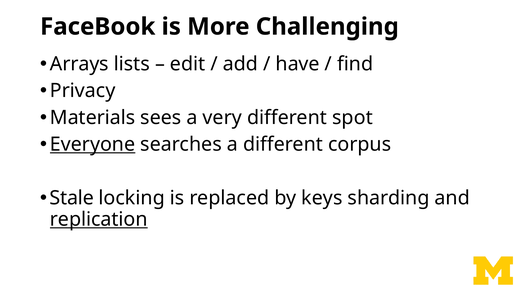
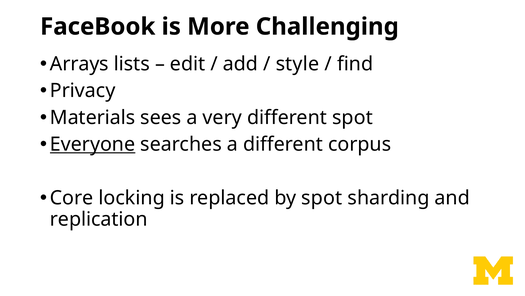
have: have -> style
Stale: Stale -> Core
by keys: keys -> spot
replication underline: present -> none
